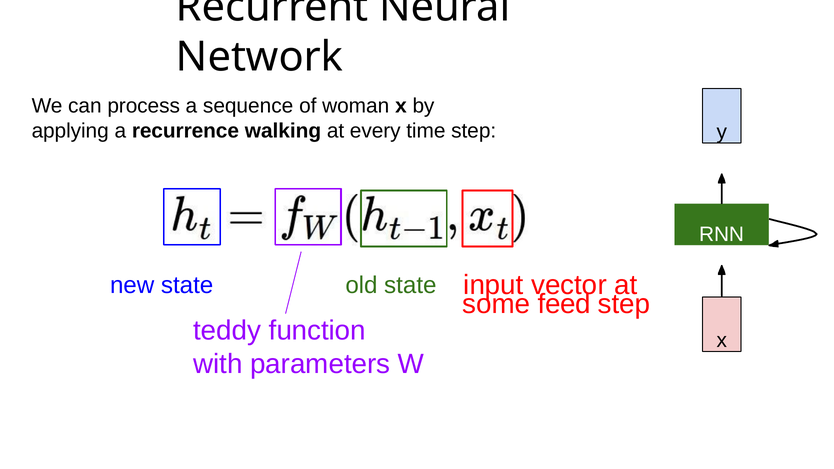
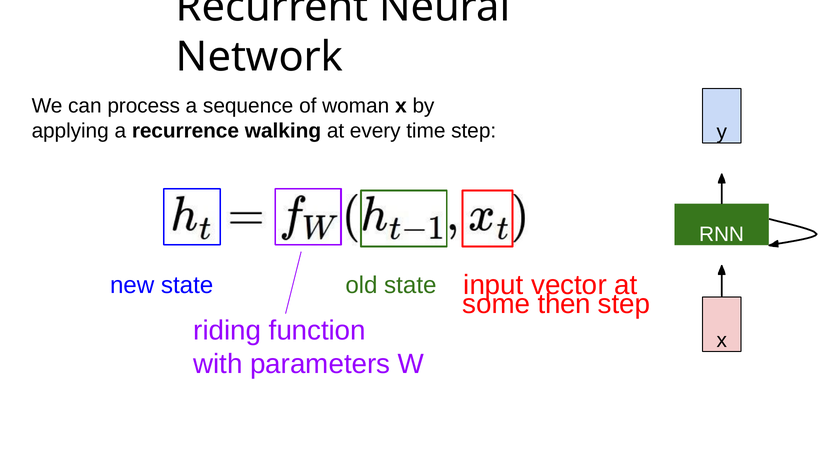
feed: feed -> then
teddy: teddy -> riding
